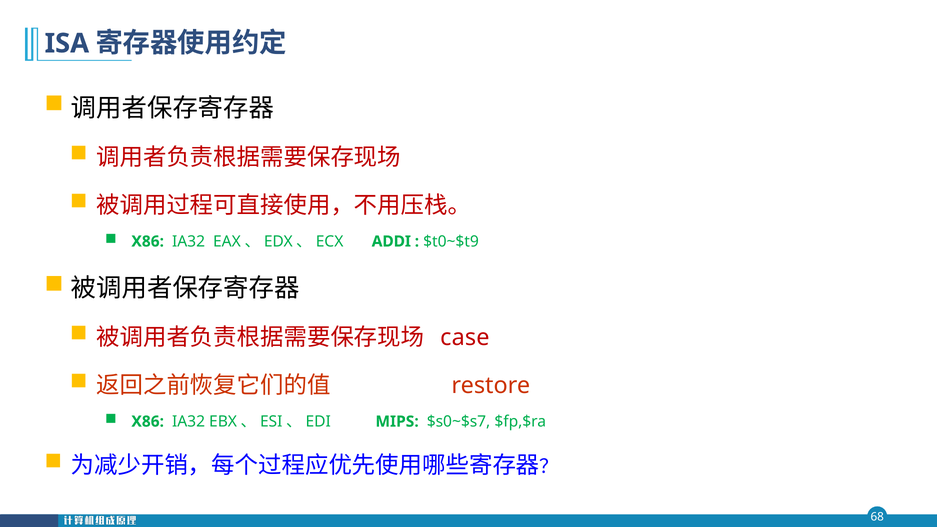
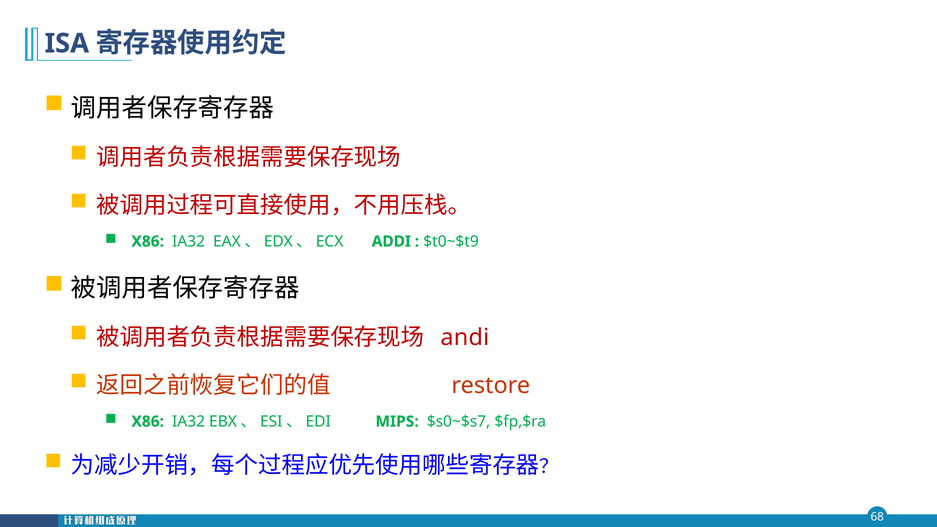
case: case -> andi
